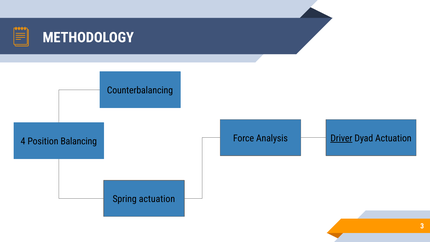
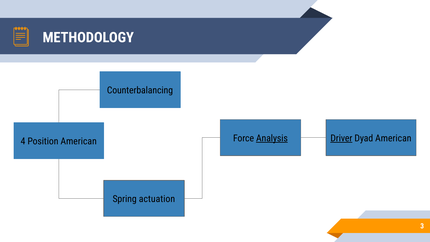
Analysis underline: none -> present
Dyad Actuation: Actuation -> American
Position Balancing: Balancing -> American
